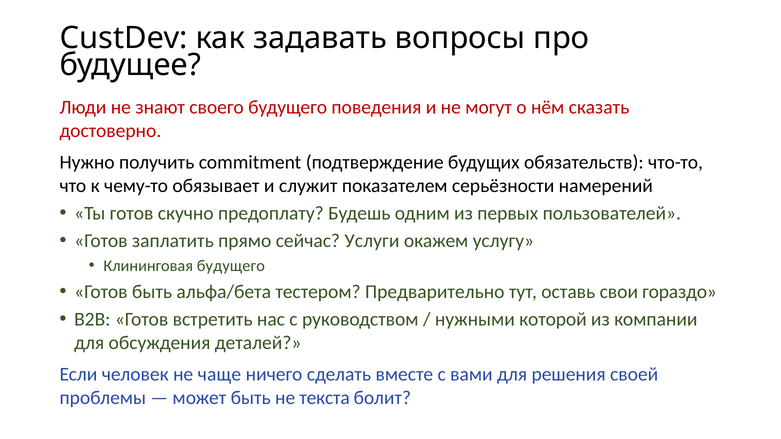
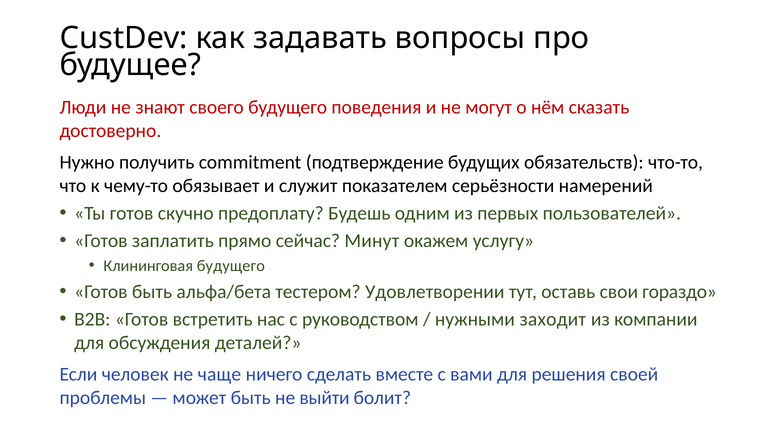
Услуги: Услуги -> Минут
Предварительно: Предварительно -> Удовлетворении
которой: которой -> заходит
текста: текста -> выйти
